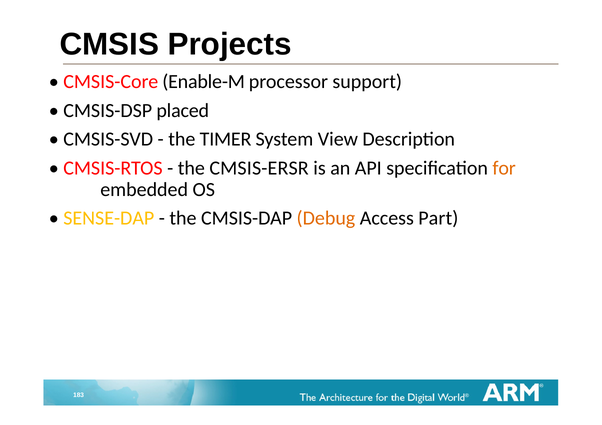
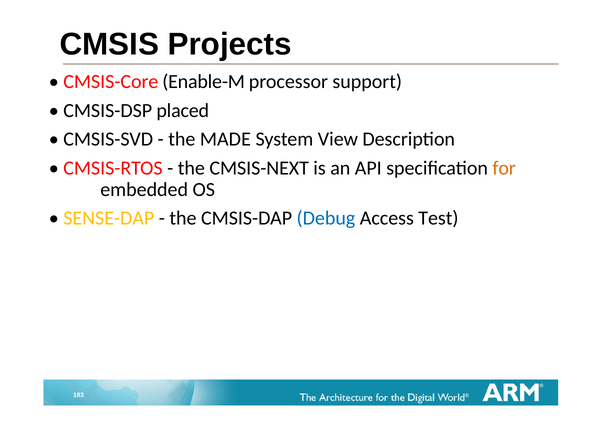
TIMER: TIMER -> MADE
CMSIS-ERSR: CMSIS-ERSR -> CMSIS-NEXT
Debug colour: orange -> blue
Part: Part -> Test
